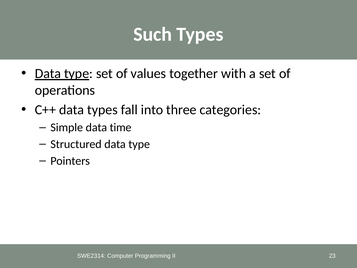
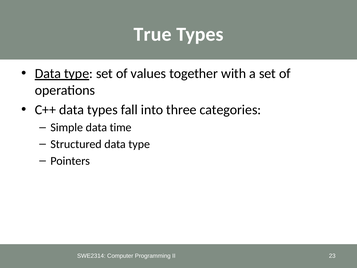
Such: Such -> True
